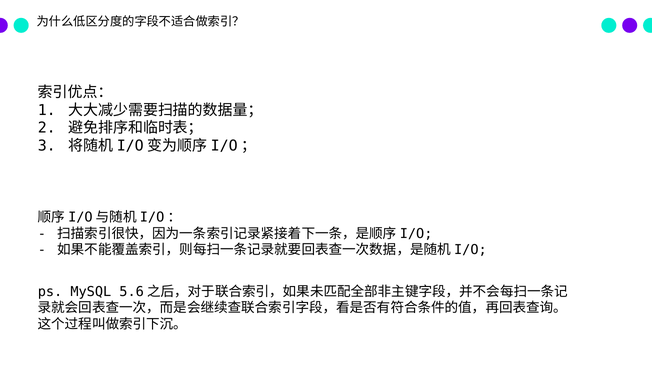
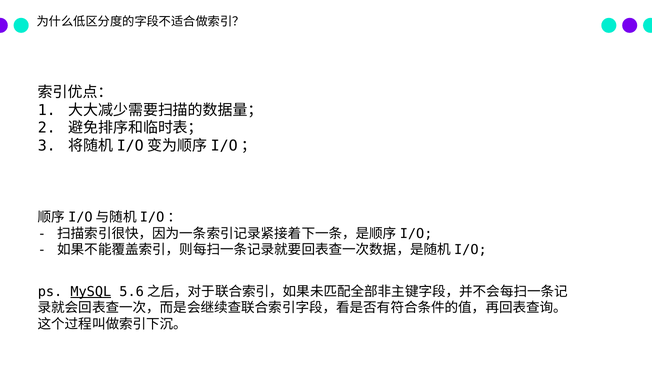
MySQL underline: none -> present
